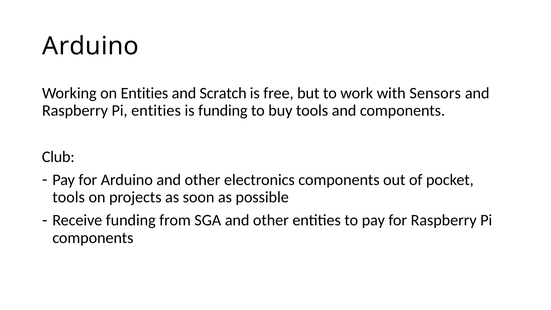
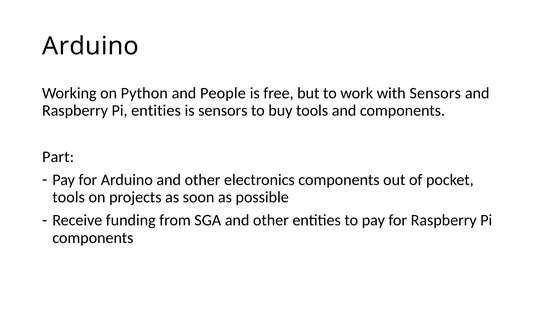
on Entities: Entities -> Python
Scratch: Scratch -> People
is funding: funding -> sensors
Club: Club -> Part
